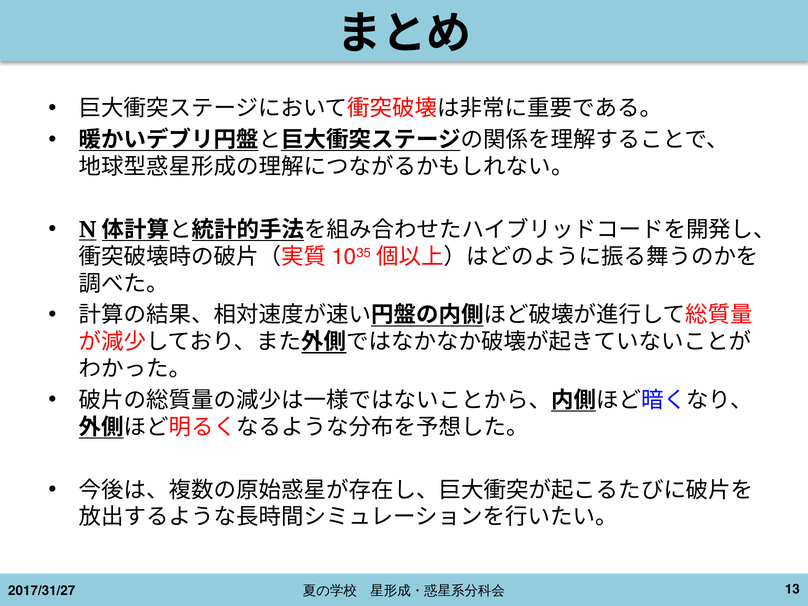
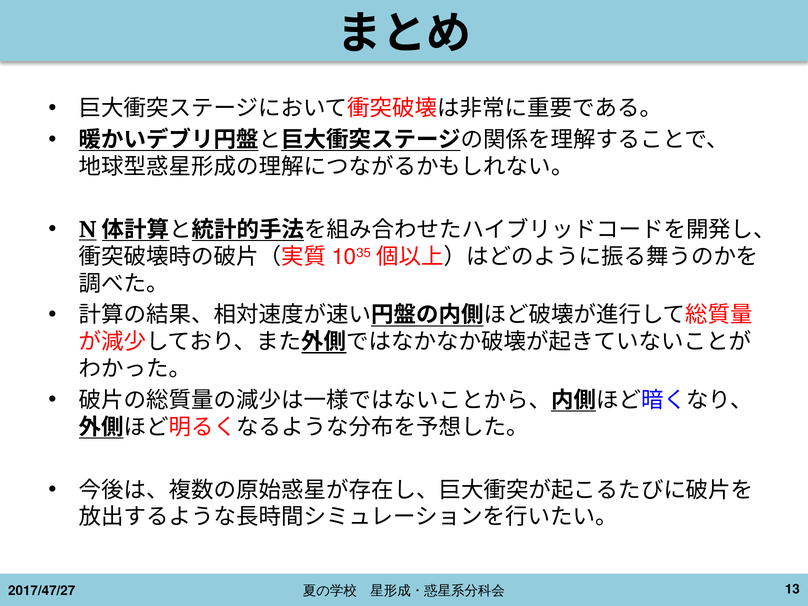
2017/31/27: 2017/31/27 -> 2017/47/27
